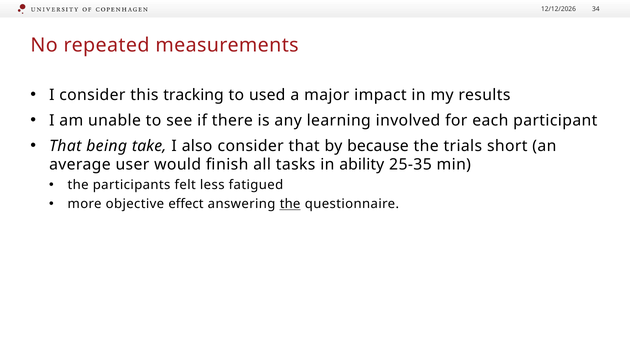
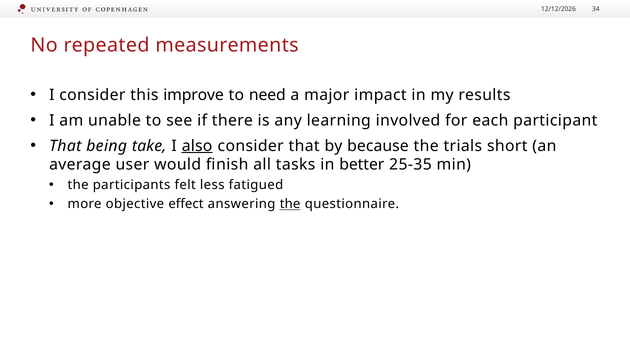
tracking: tracking -> improve
used: used -> need
also underline: none -> present
ability: ability -> better
